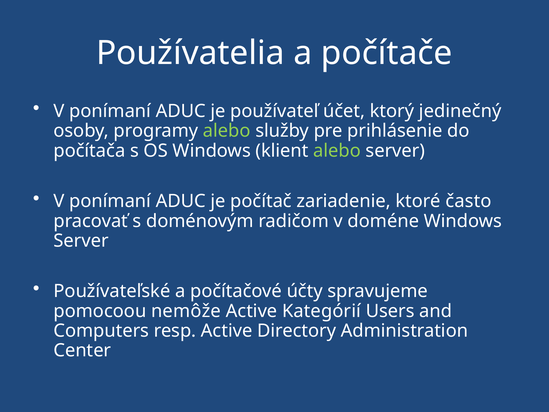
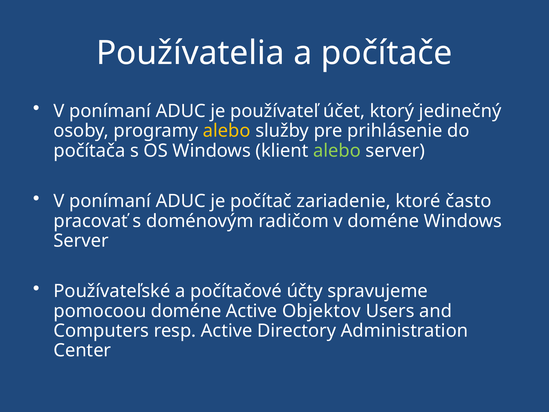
alebo at (227, 131) colour: light green -> yellow
pomocoou nemôže: nemôže -> doméne
Kategórií: Kategórií -> Objektov
